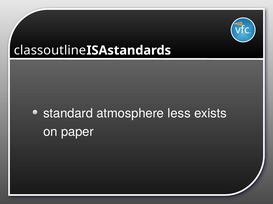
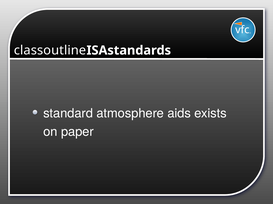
less: less -> aids
